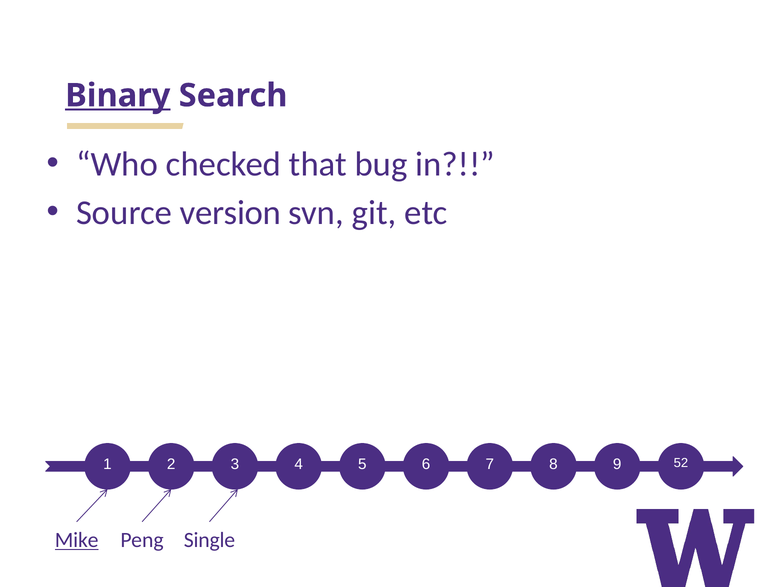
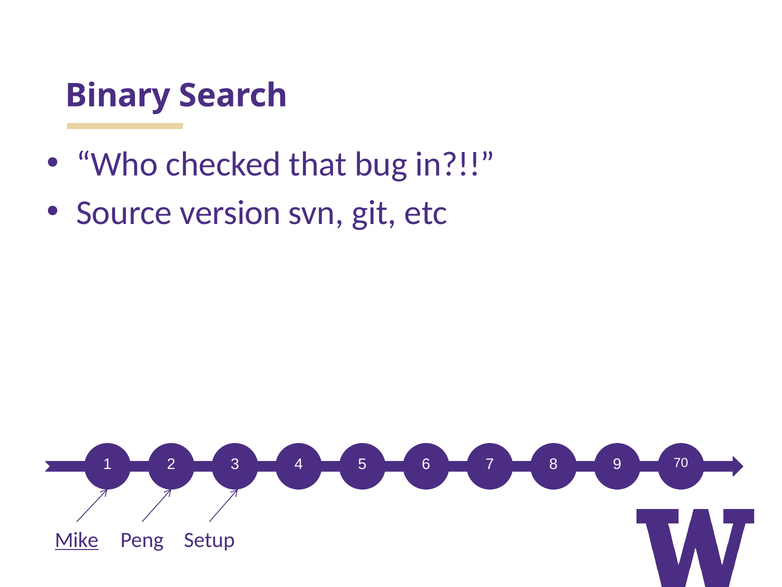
Binary underline: present -> none
52: 52 -> 70
Single: Single -> Setup
